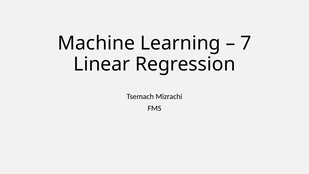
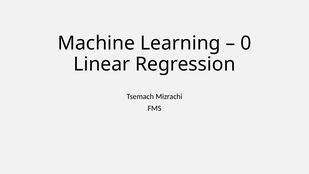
7: 7 -> 0
